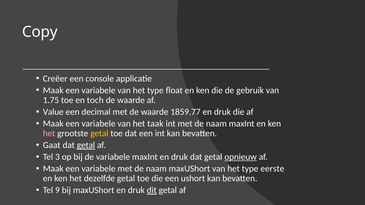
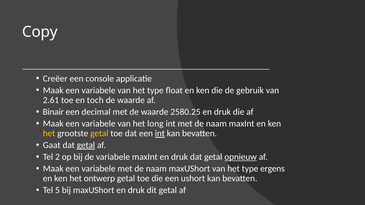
1.75: 1.75 -> 2.61
Value: Value -> Binair
1859.77: 1859.77 -> 2580.25
taak: taak -> long
het at (49, 134) colour: pink -> yellow
int at (160, 134) underline: none -> present
3: 3 -> 2
eerste: eerste -> ergens
dezelfde: dezelfde -> ontwerp
9: 9 -> 5
dit underline: present -> none
